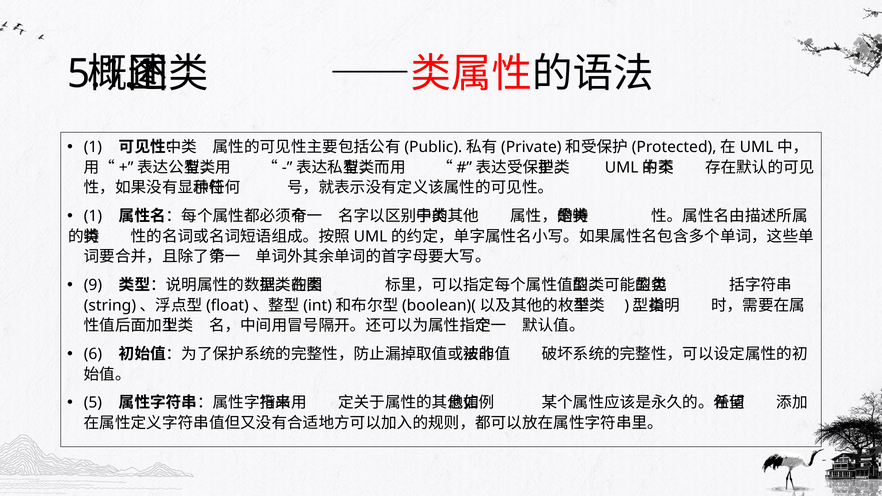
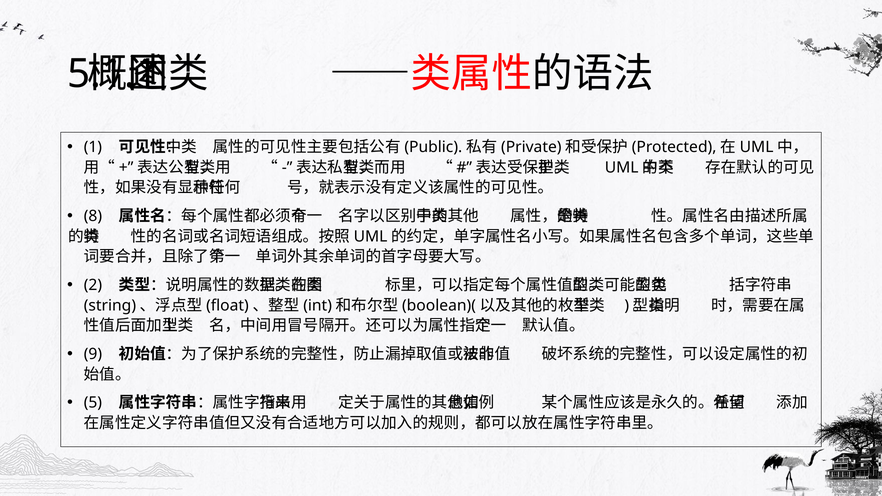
1 at (93, 216): 1 -> 8
9: 9 -> 2
6: 6 -> 9
